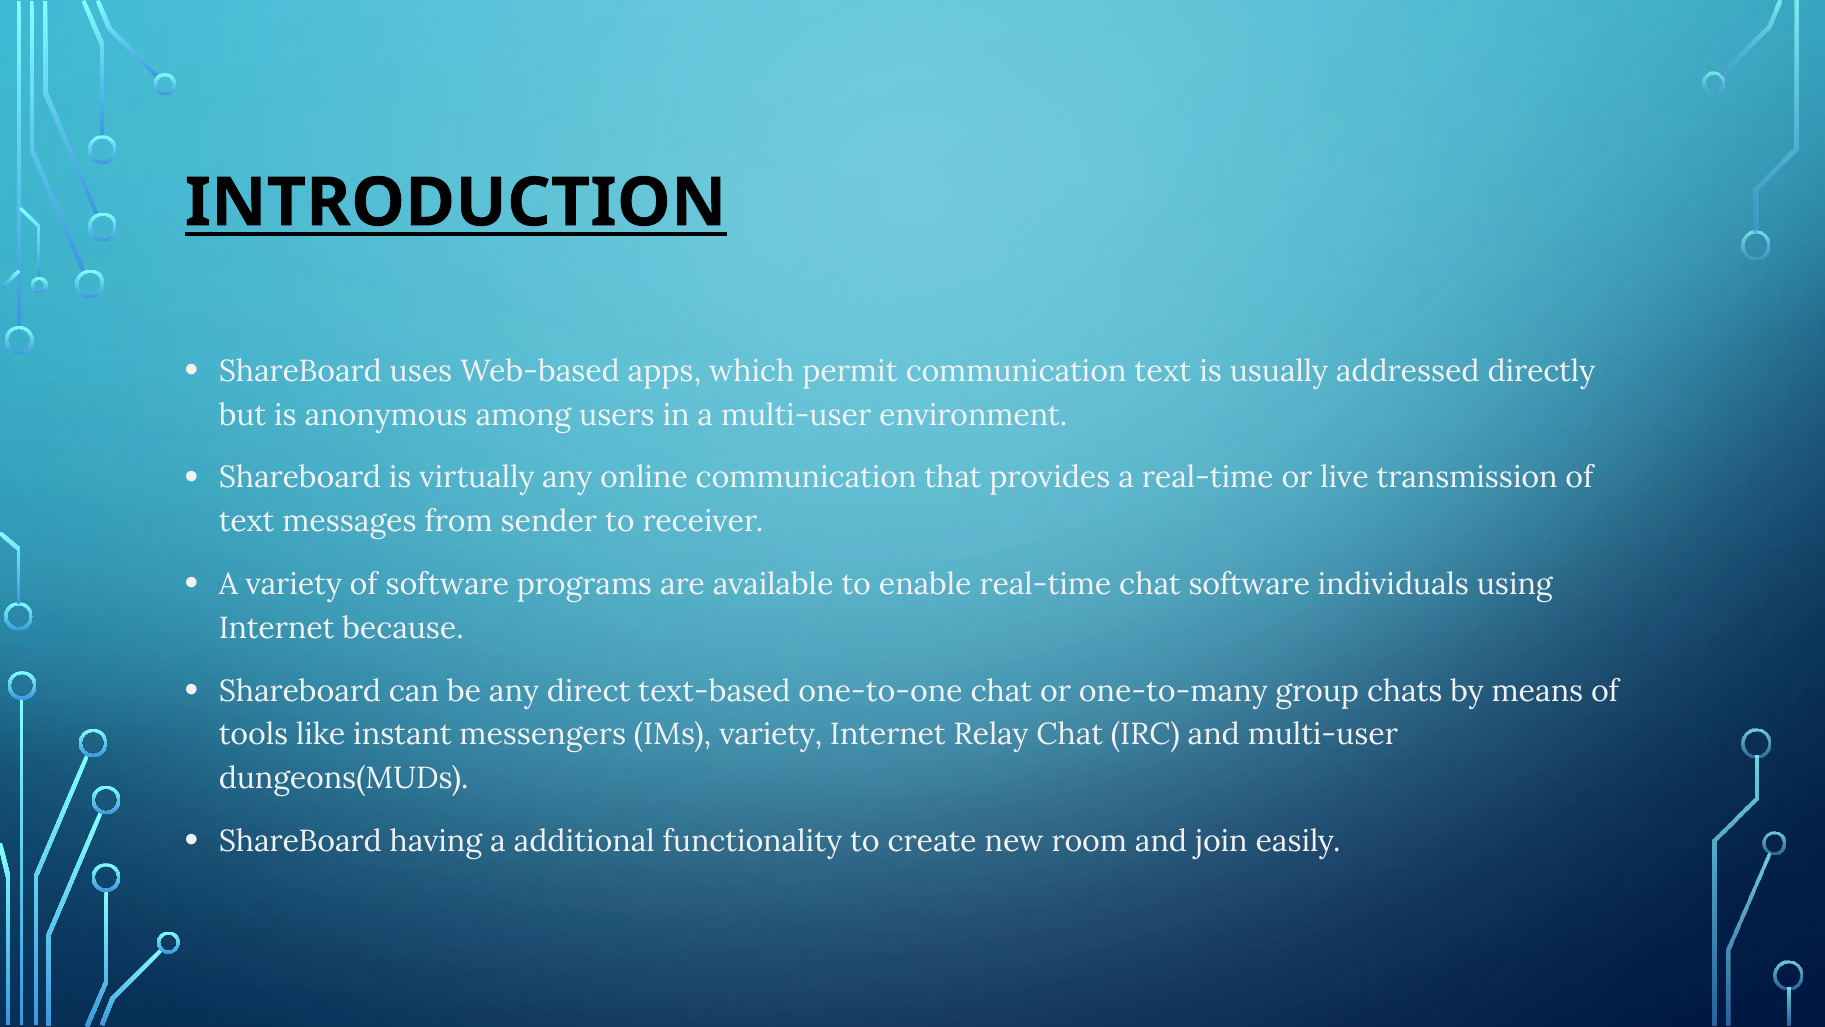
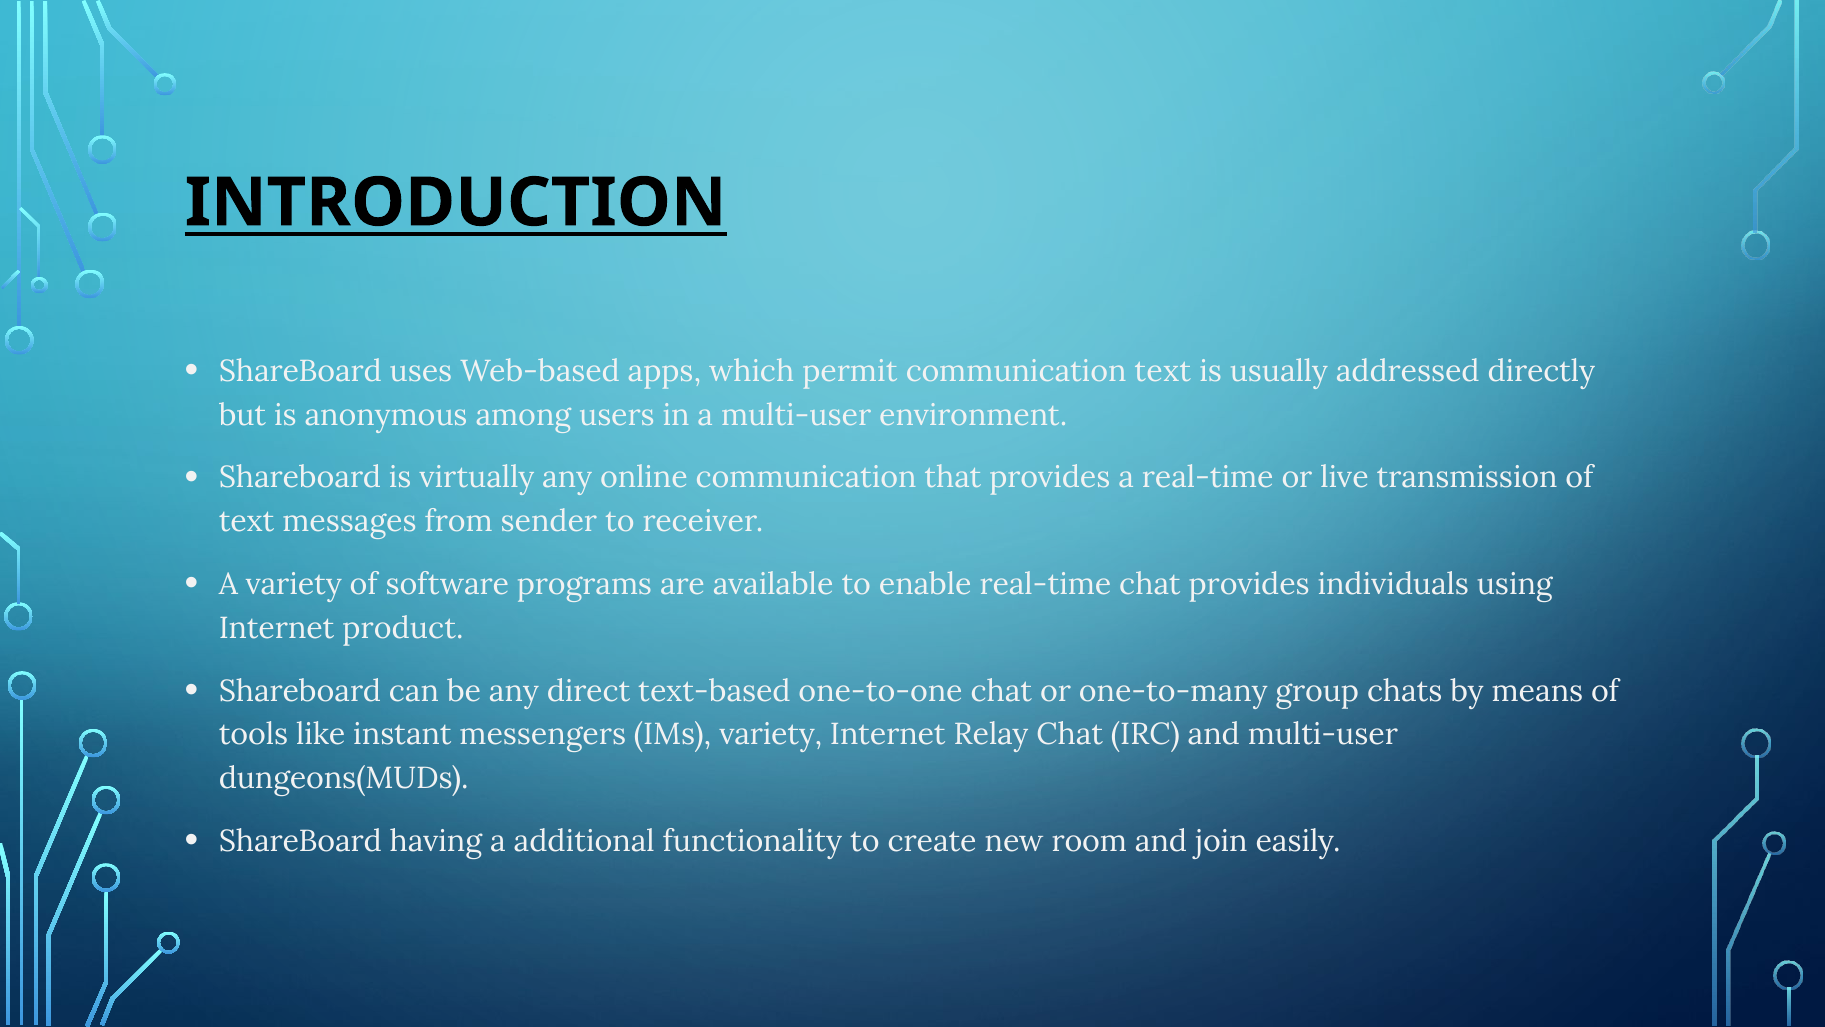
chat software: software -> provides
because: because -> product
